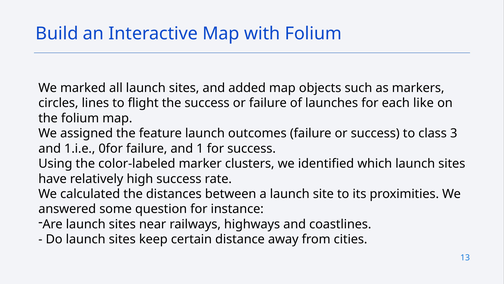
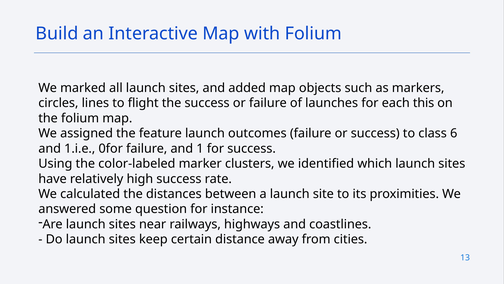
like: like -> this
3: 3 -> 6
